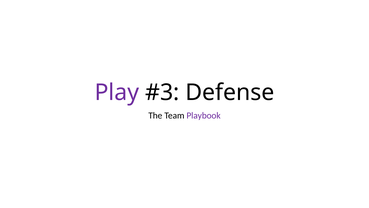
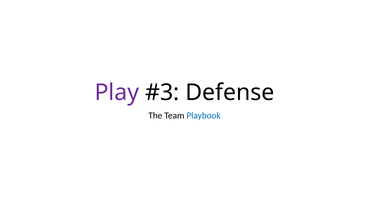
Playbook colour: purple -> blue
